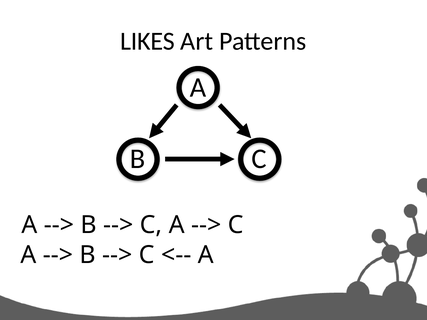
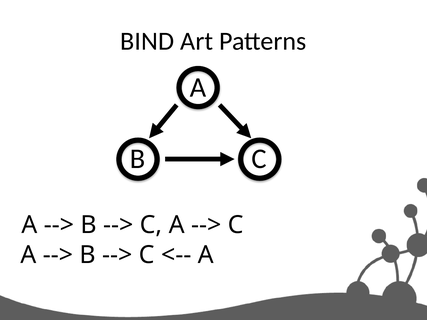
LIKES: LIKES -> BIND
